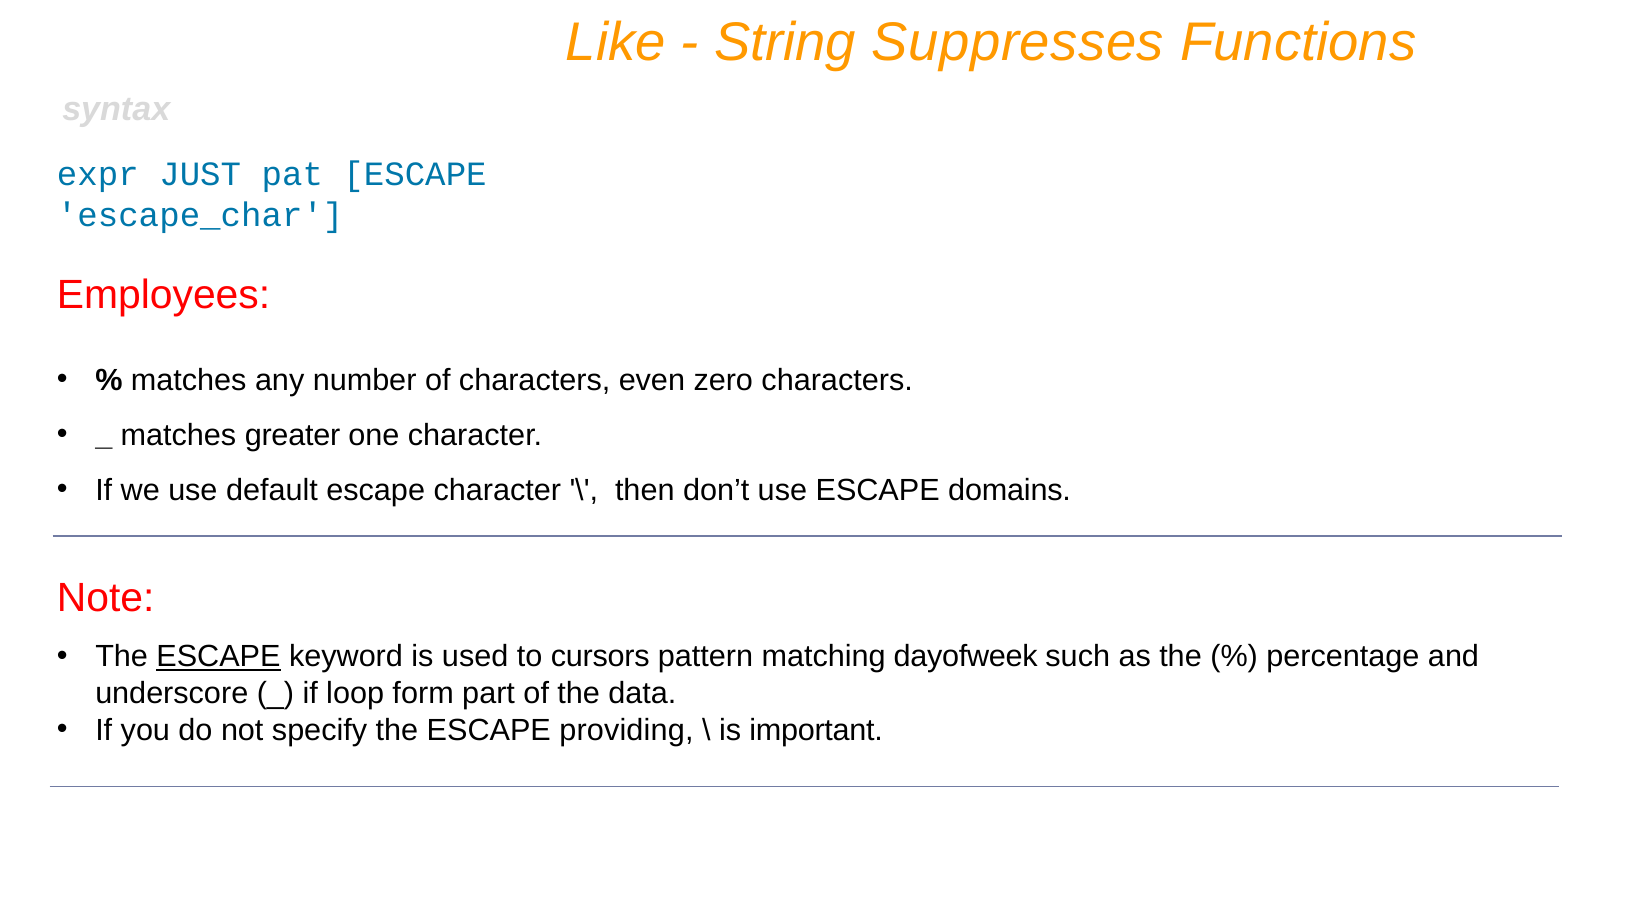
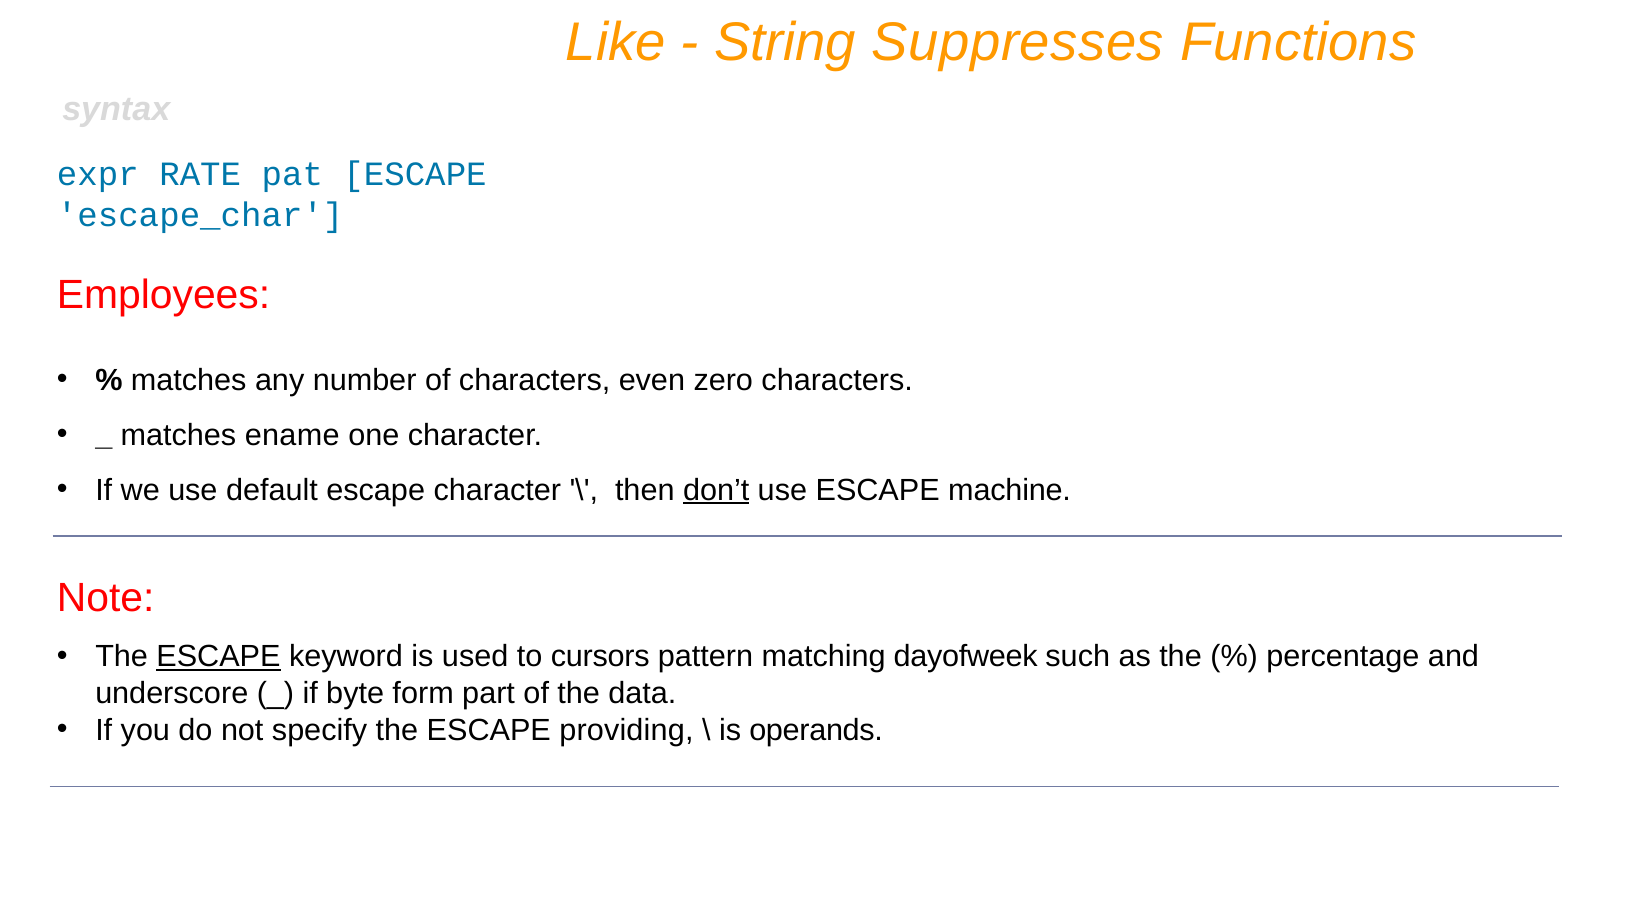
JUST: JUST -> RATE
greater: greater -> ename
don’t underline: none -> present
domains: domains -> machine
loop: loop -> byte
important: important -> operands
